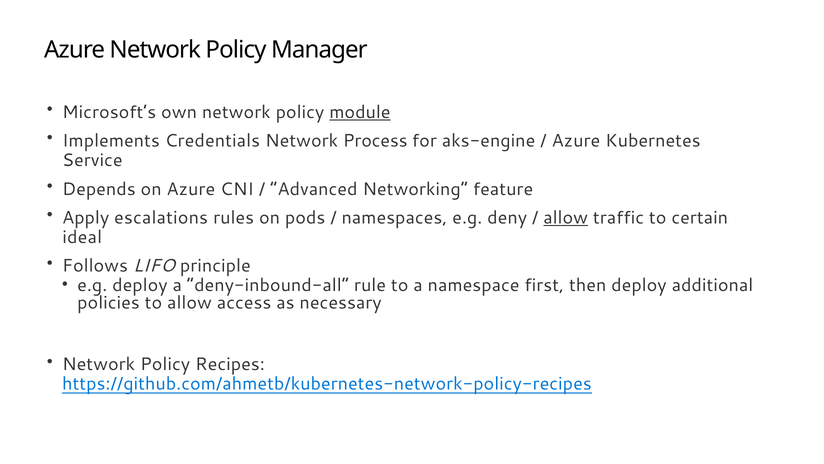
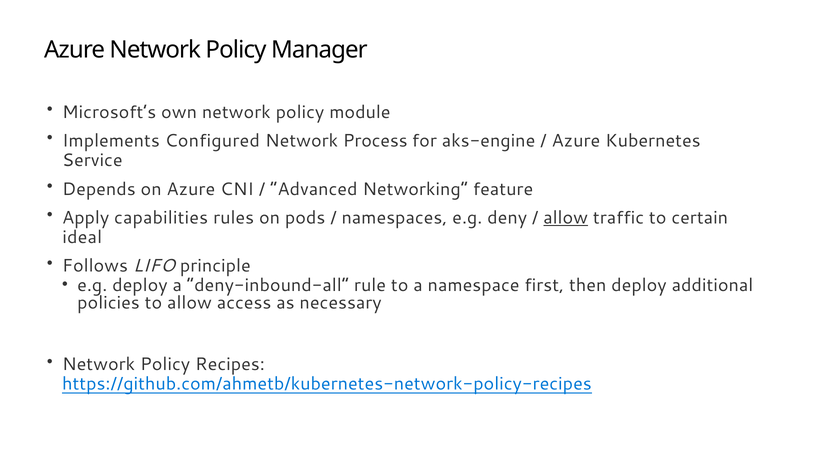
module underline: present -> none
Credentials: Credentials -> Configured
escalations: escalations -> capabilities
